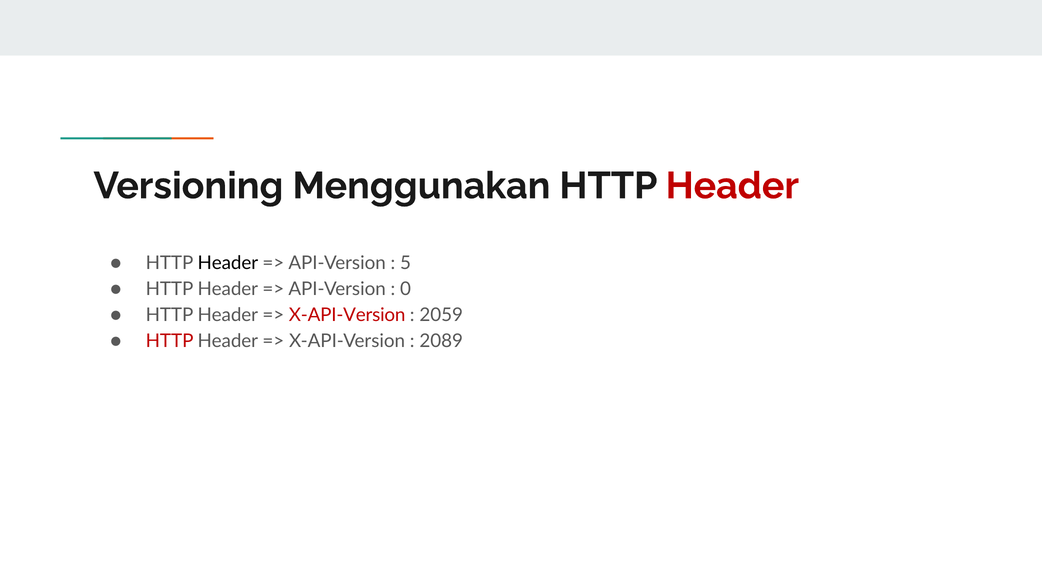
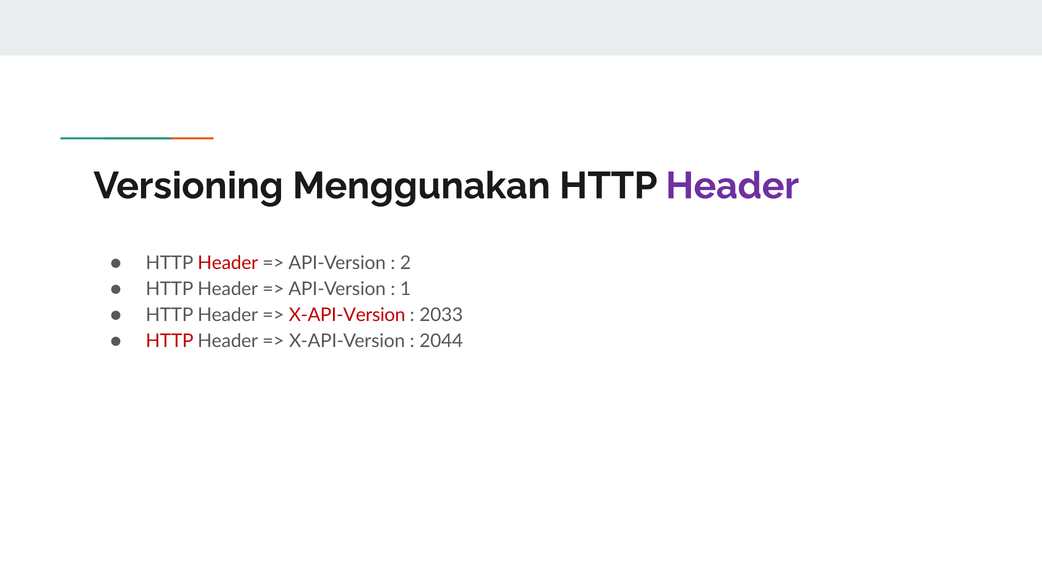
Header at (732, 186) colour: red -> purple
Header at (228, 263) colour: black -> red
5: 5 -> 2
0: 0 -> 1
2059: 2059 -> 2033
2089: 2089 -> 2044
